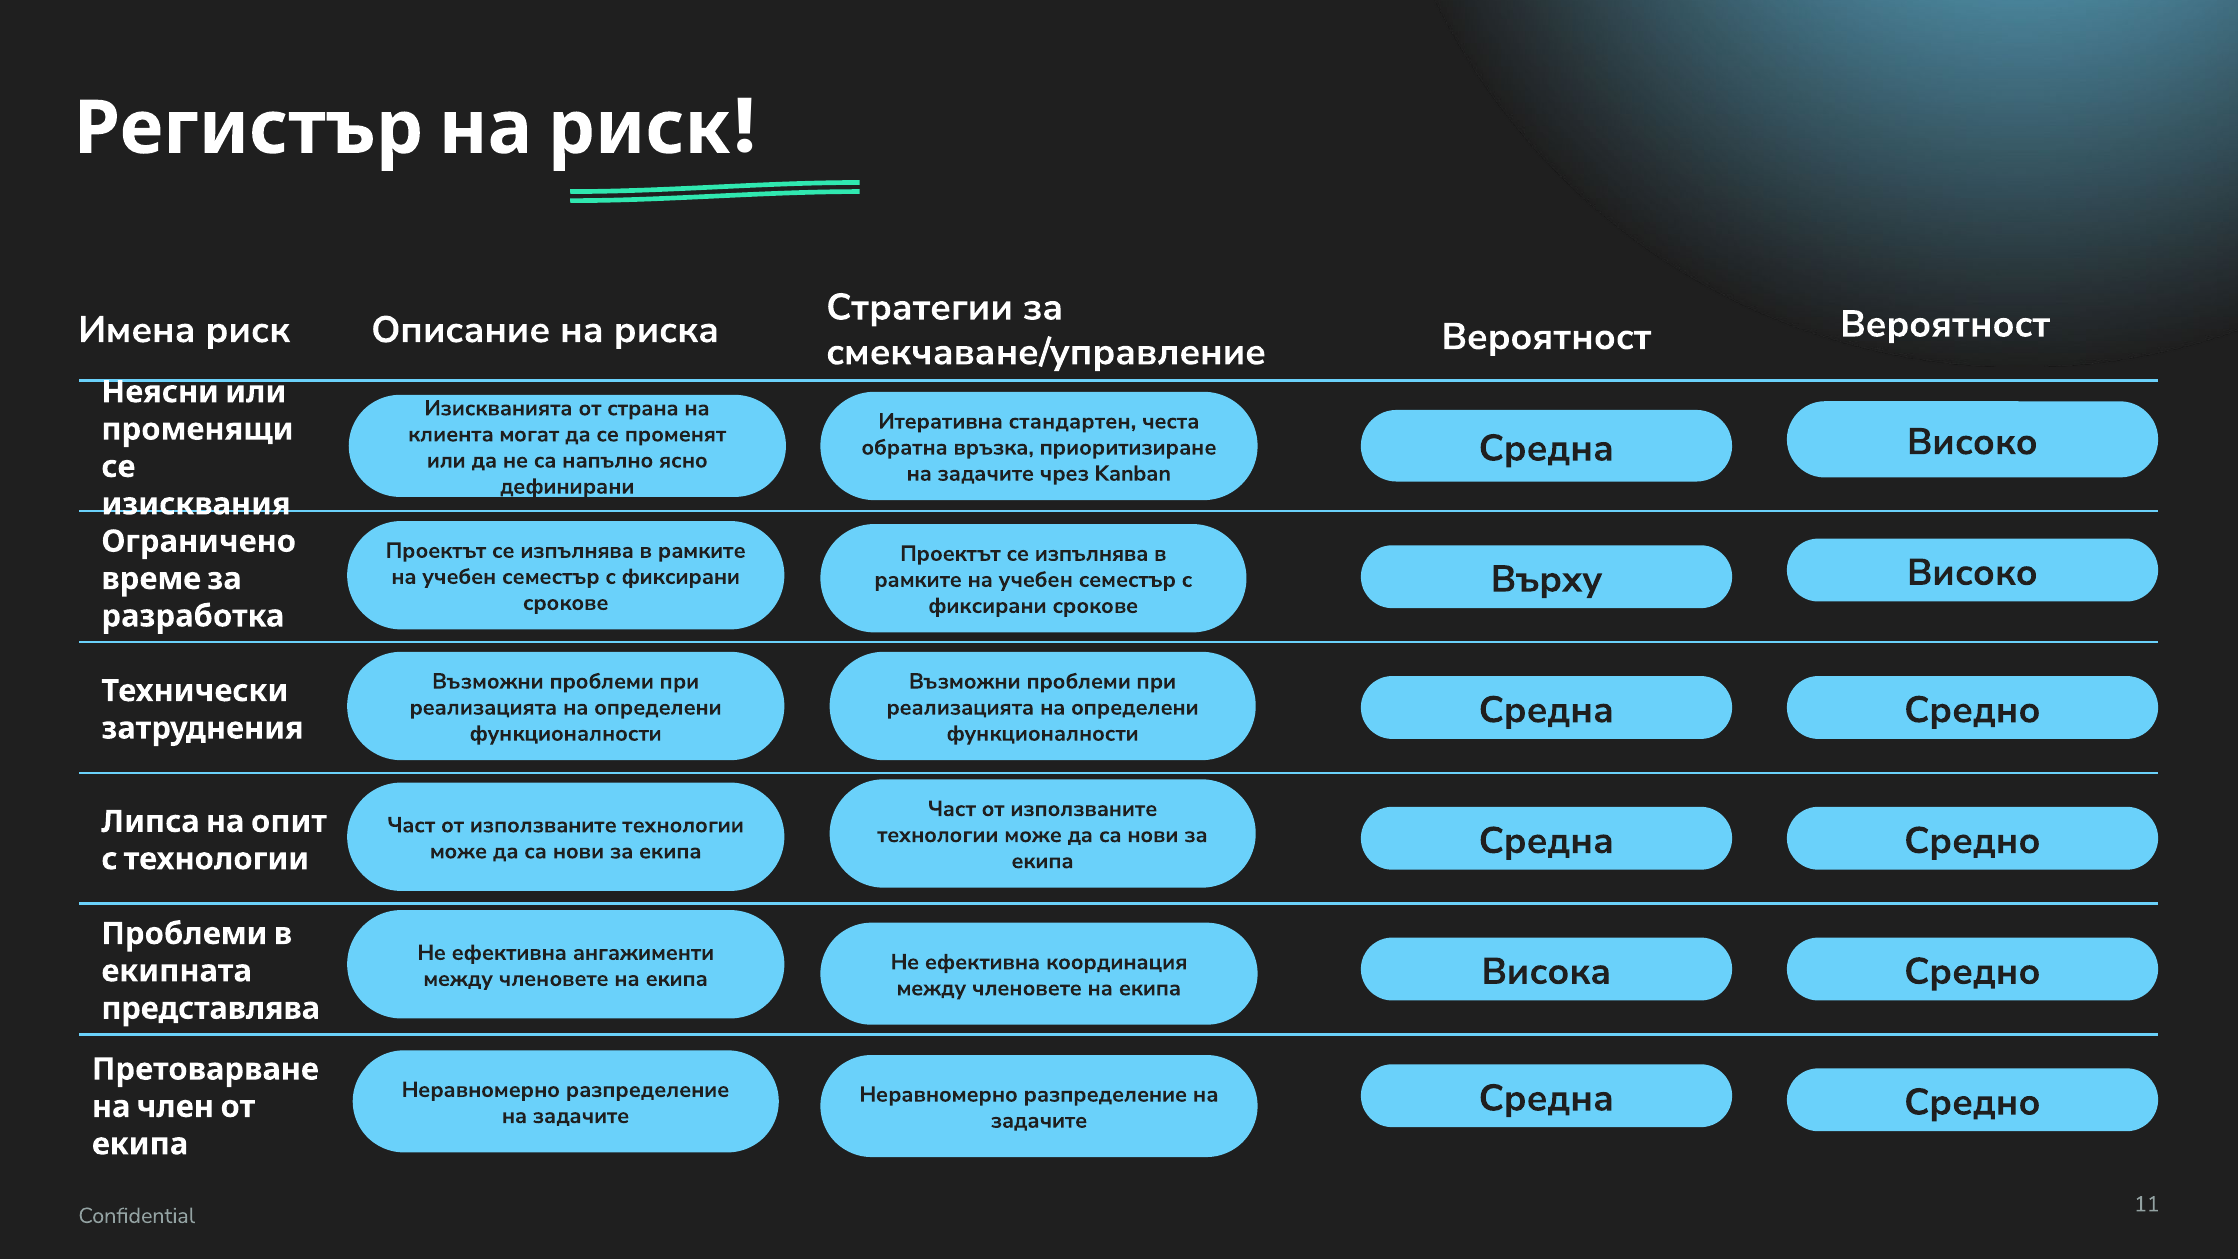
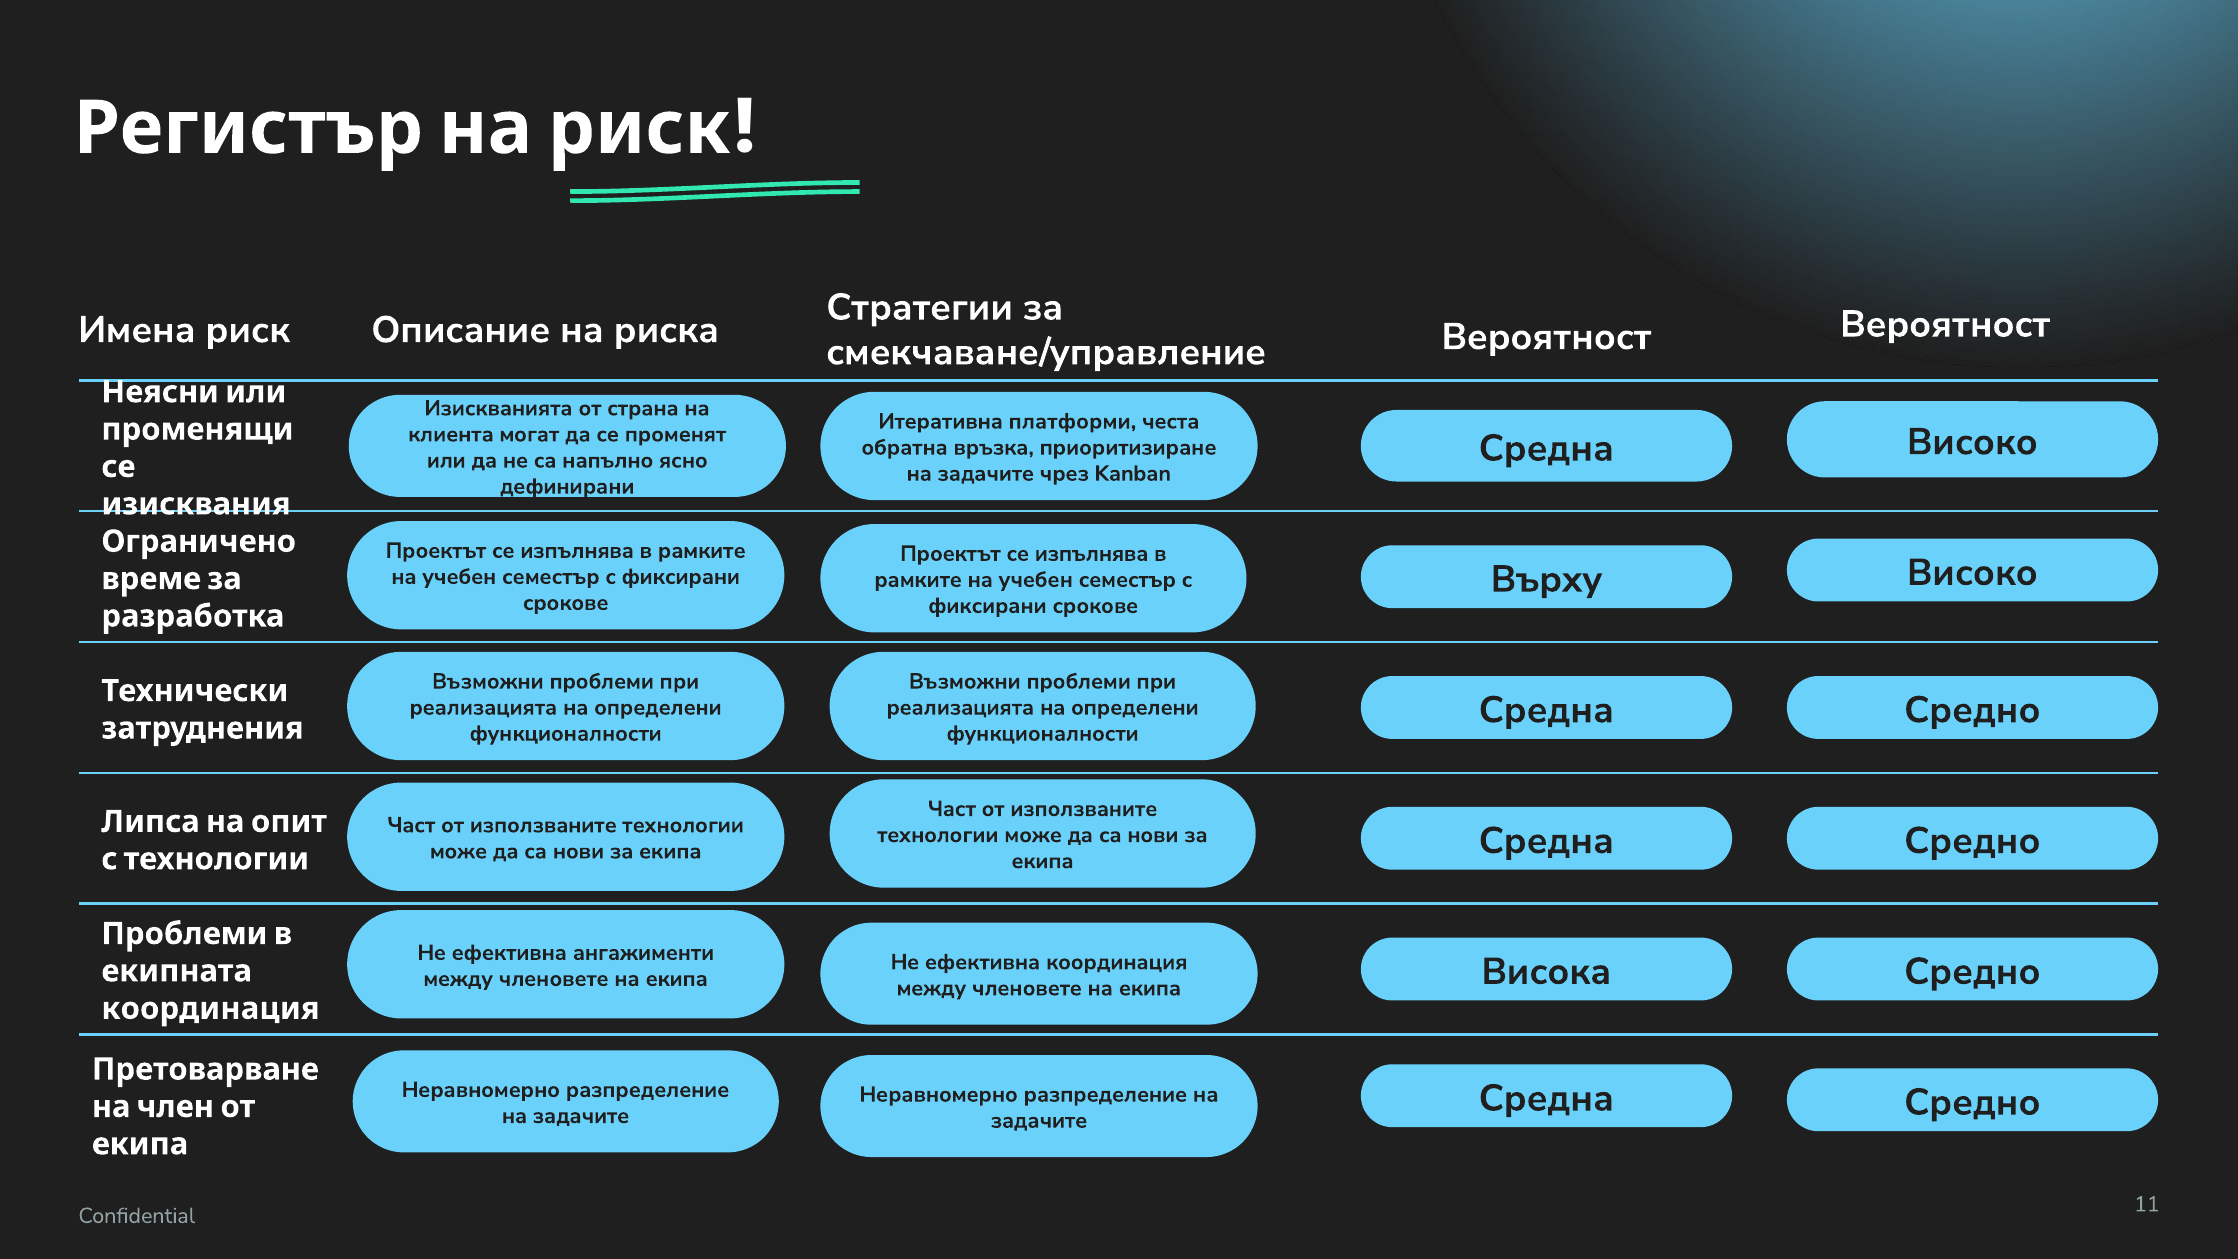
стандартен: стандартен -> платформи
представлява at (211, 1008): представлява -> координация
